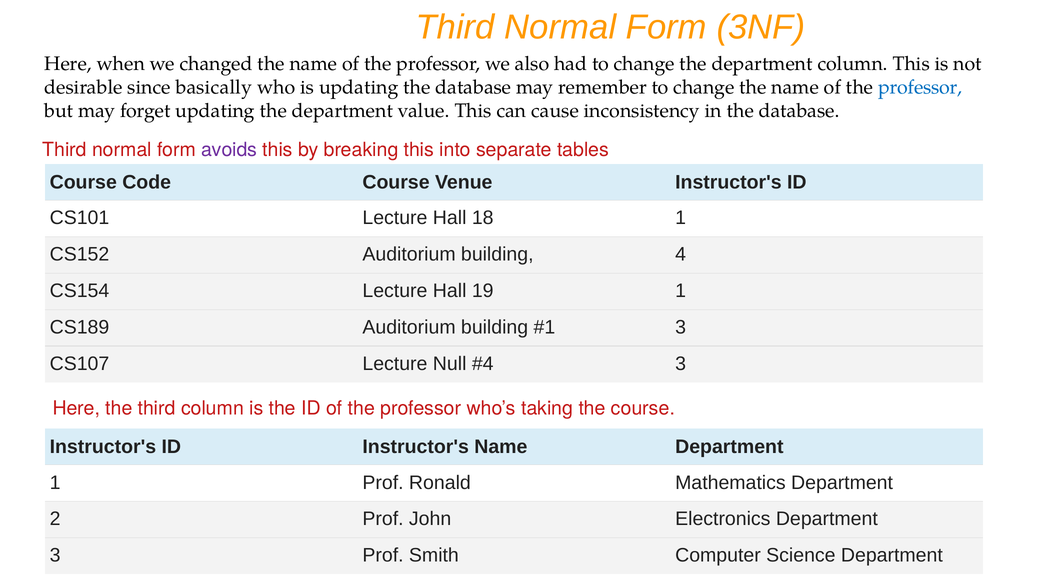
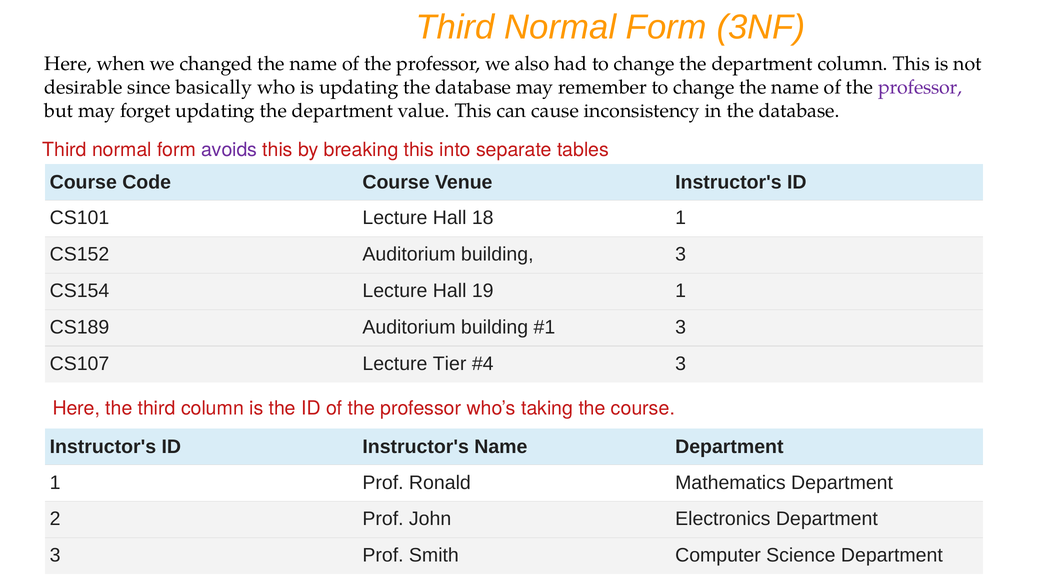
professor at (920, 87) colour: blue -> purple
building 4: 4 -> 3
Null: Null -> Tier
